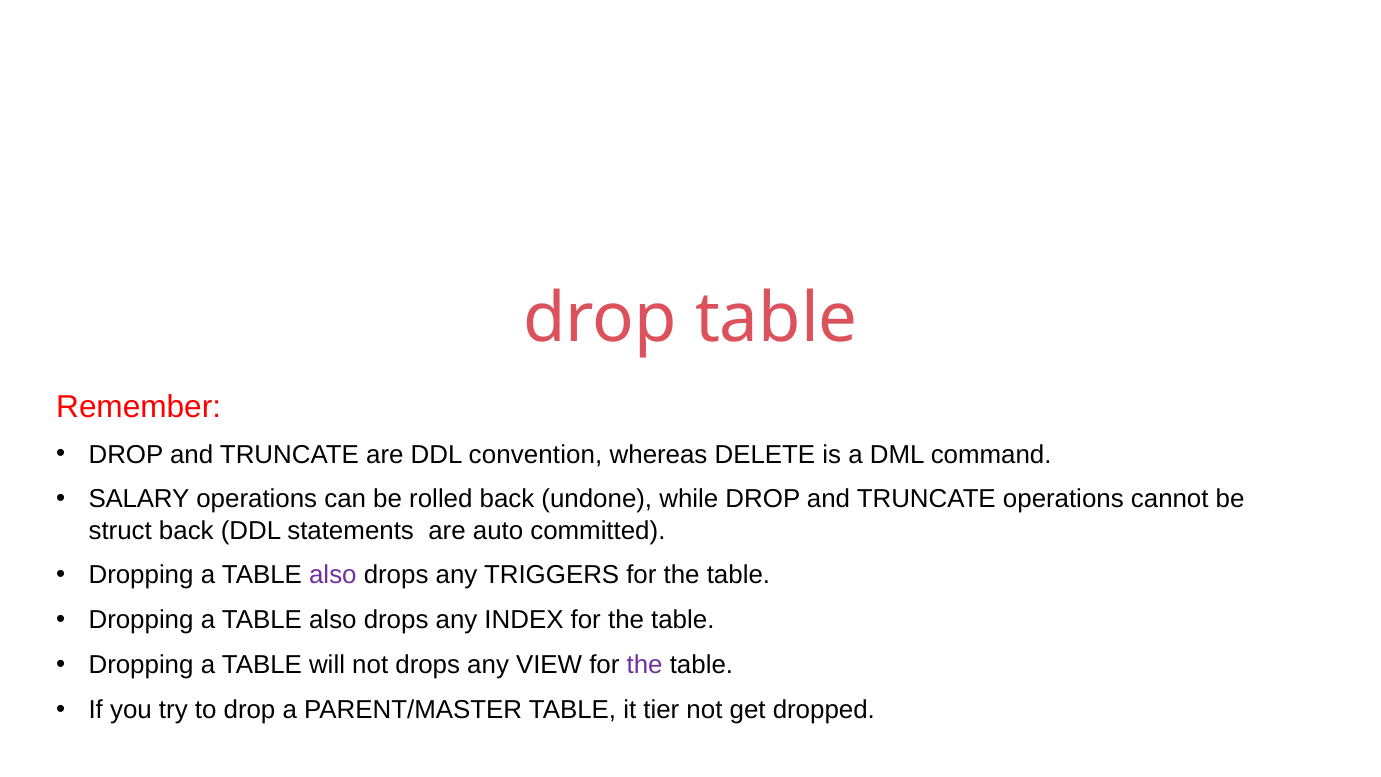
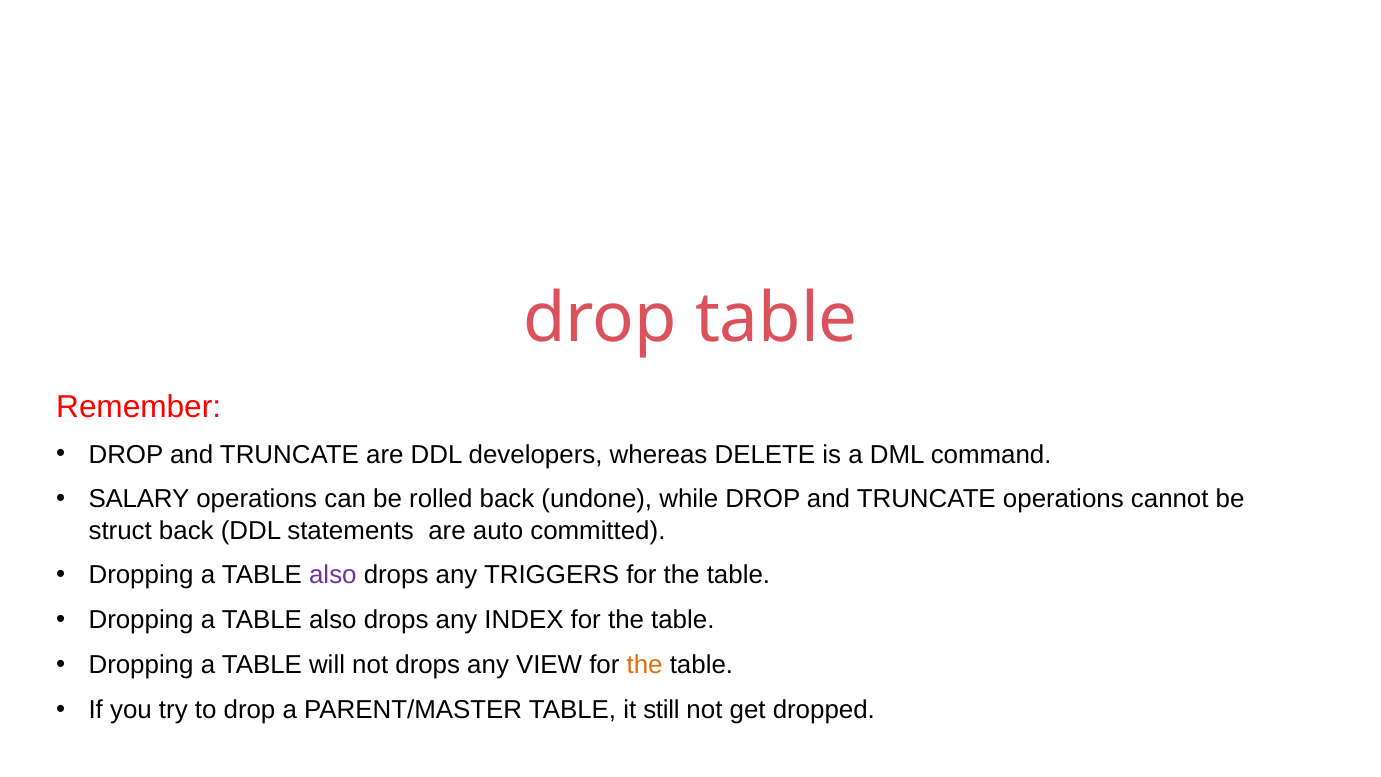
convention: convention -> developers
the at (645, 665) colour: purple -> orange
tier: tier -> still
